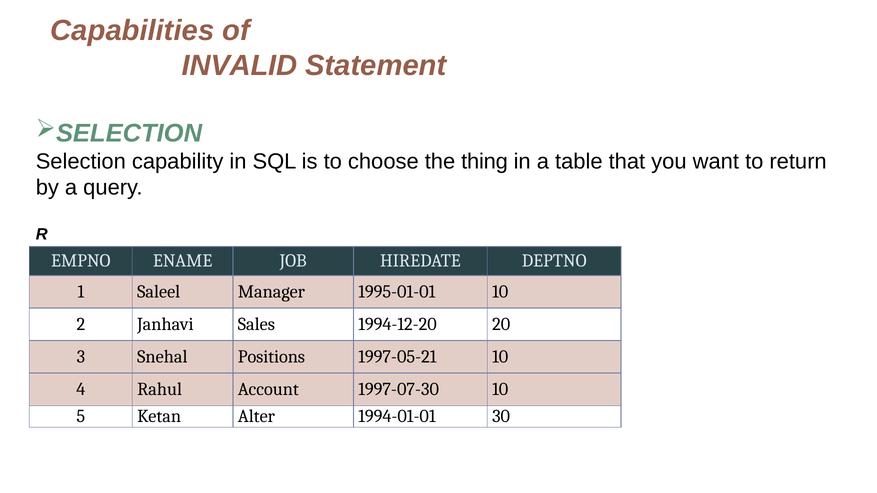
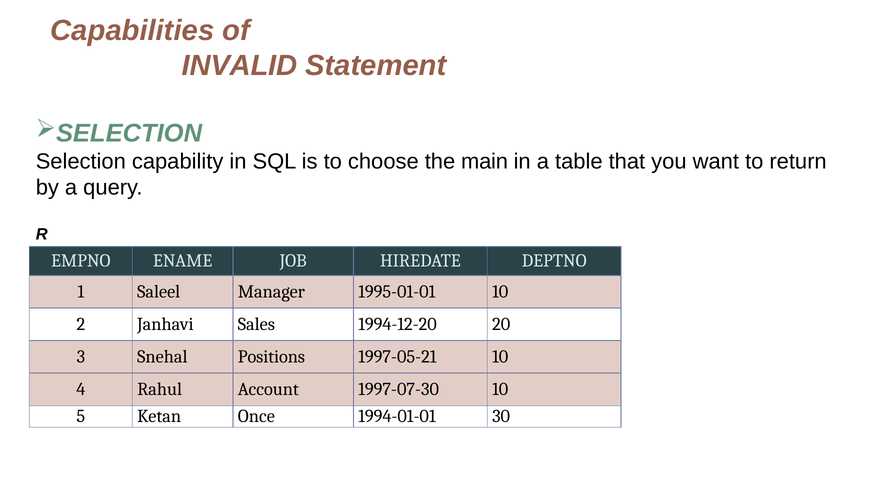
thing: thing -> main
Alter: Alter -> Once
